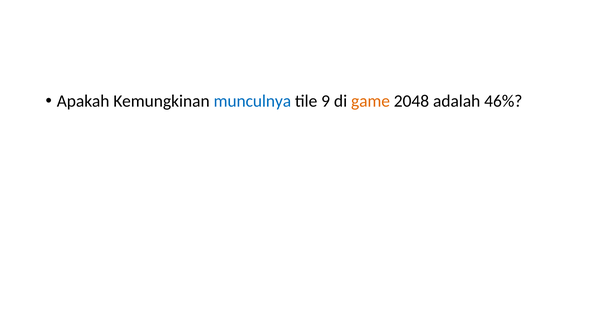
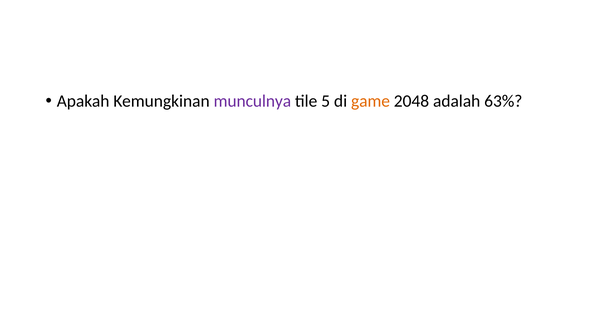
munculnya colour: blue -> purple
9: 9 -> 5
46%: 46% -> 63%
